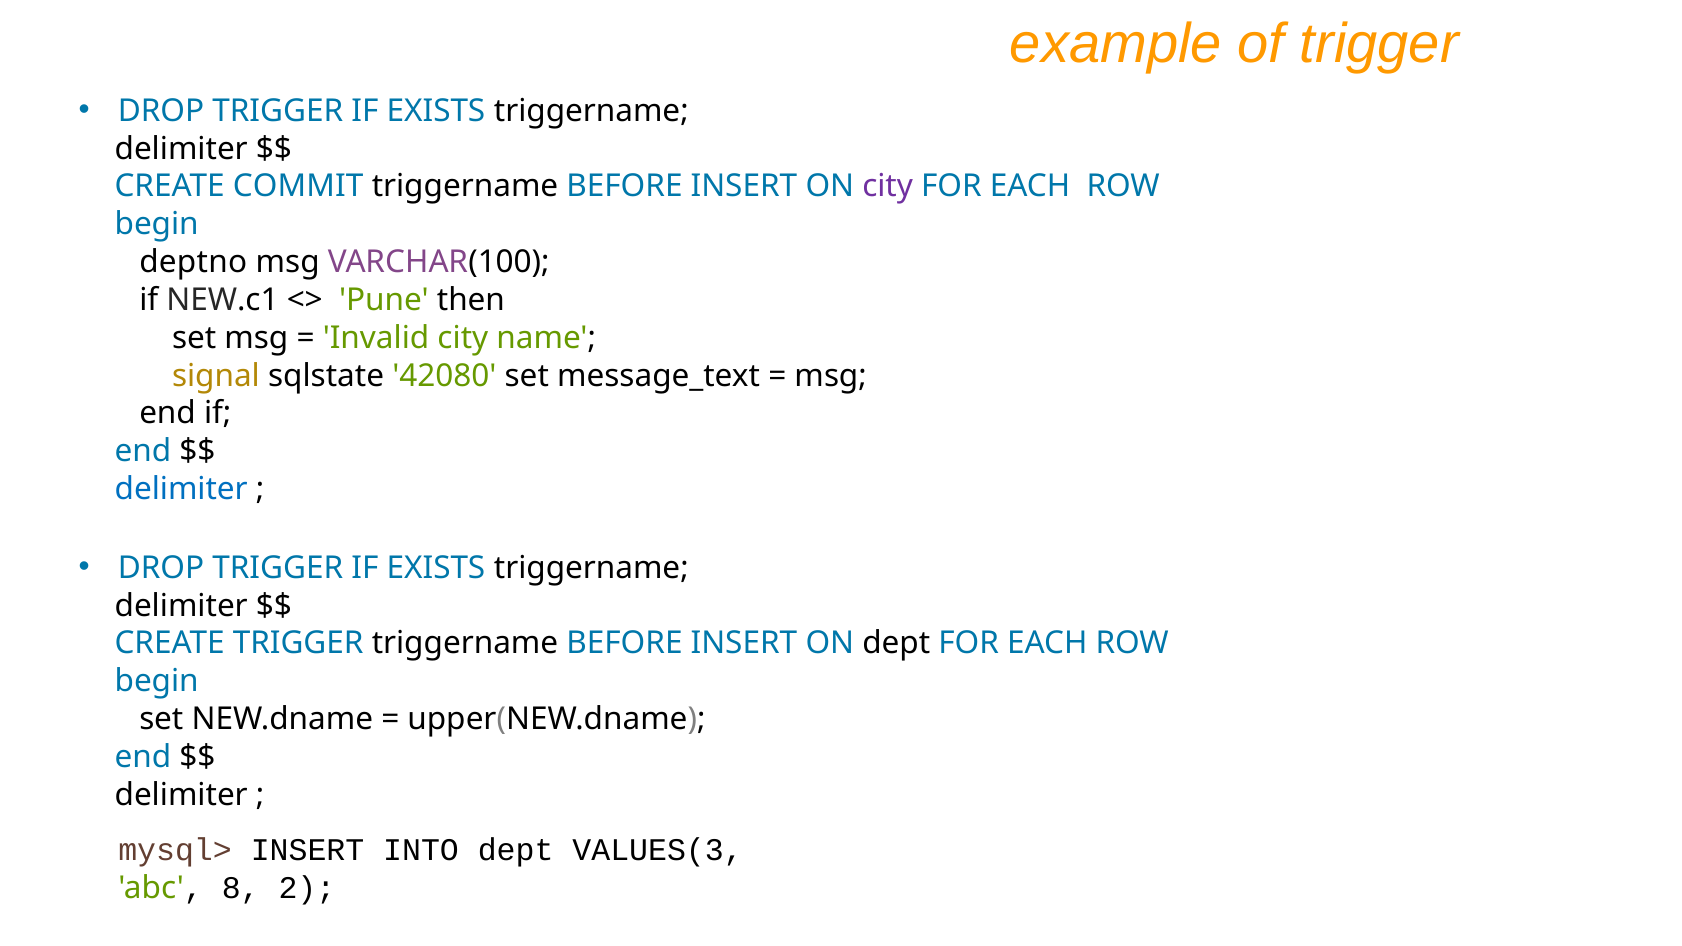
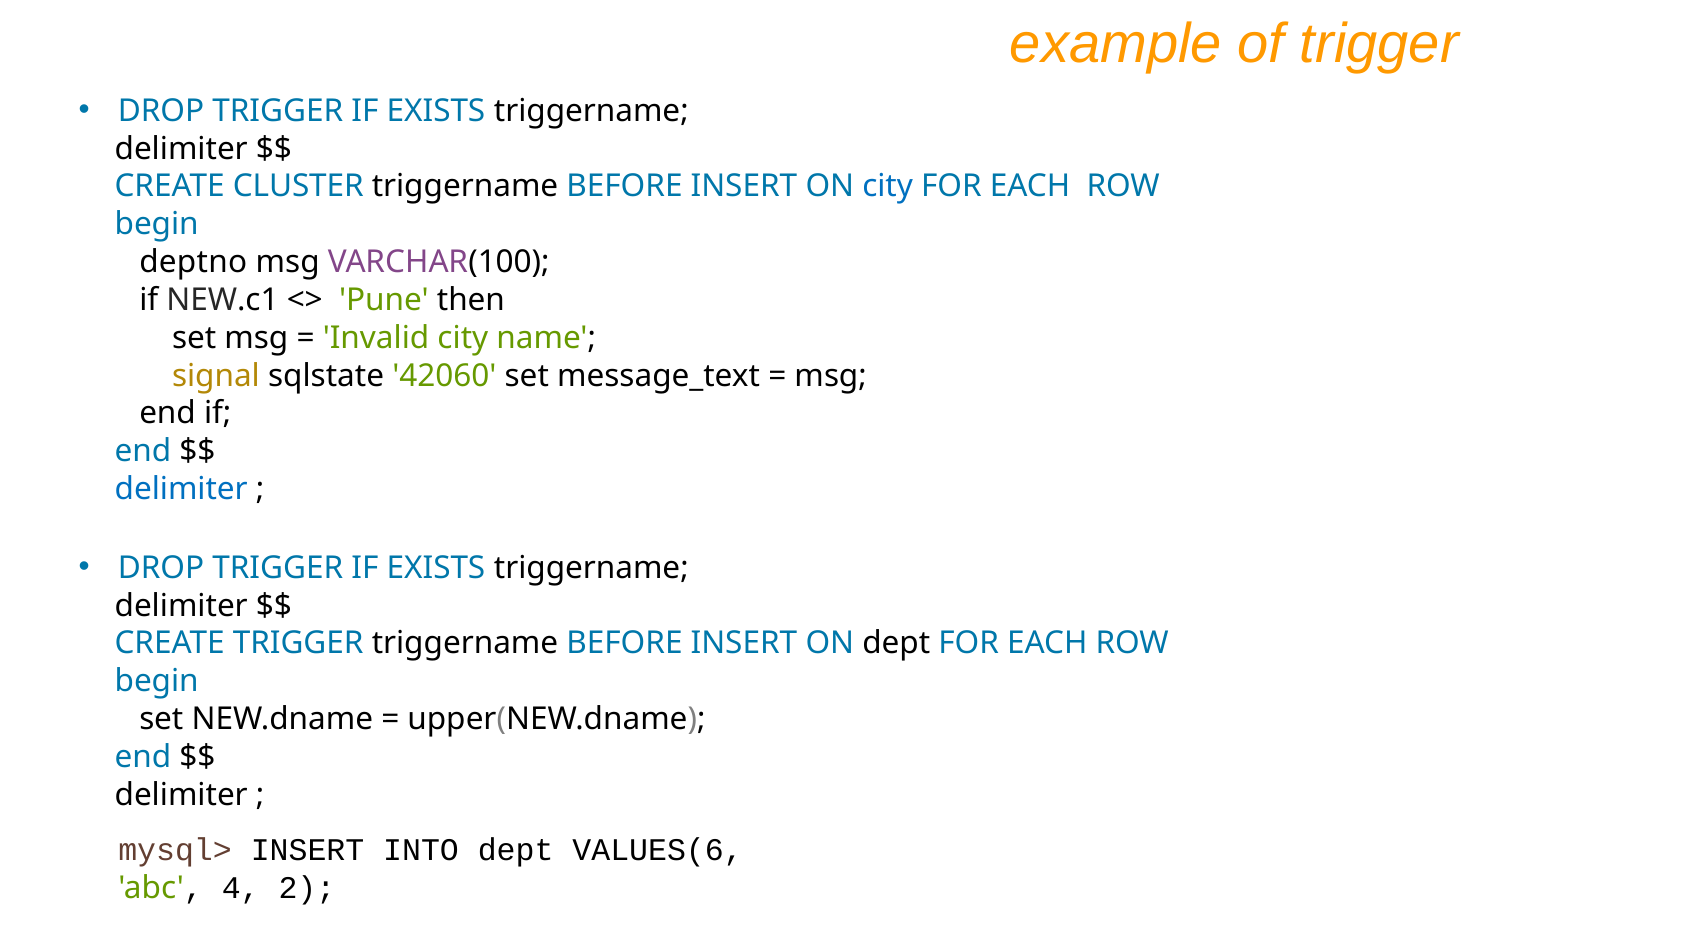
COMMIT: COMMIT -> CLUSTER
city at (888, 187) colour: purple -> blue
42080: 42080 -> 42060
VALUES(3: VALUES(3 -> VALUES(6
8: 8 -> 4
